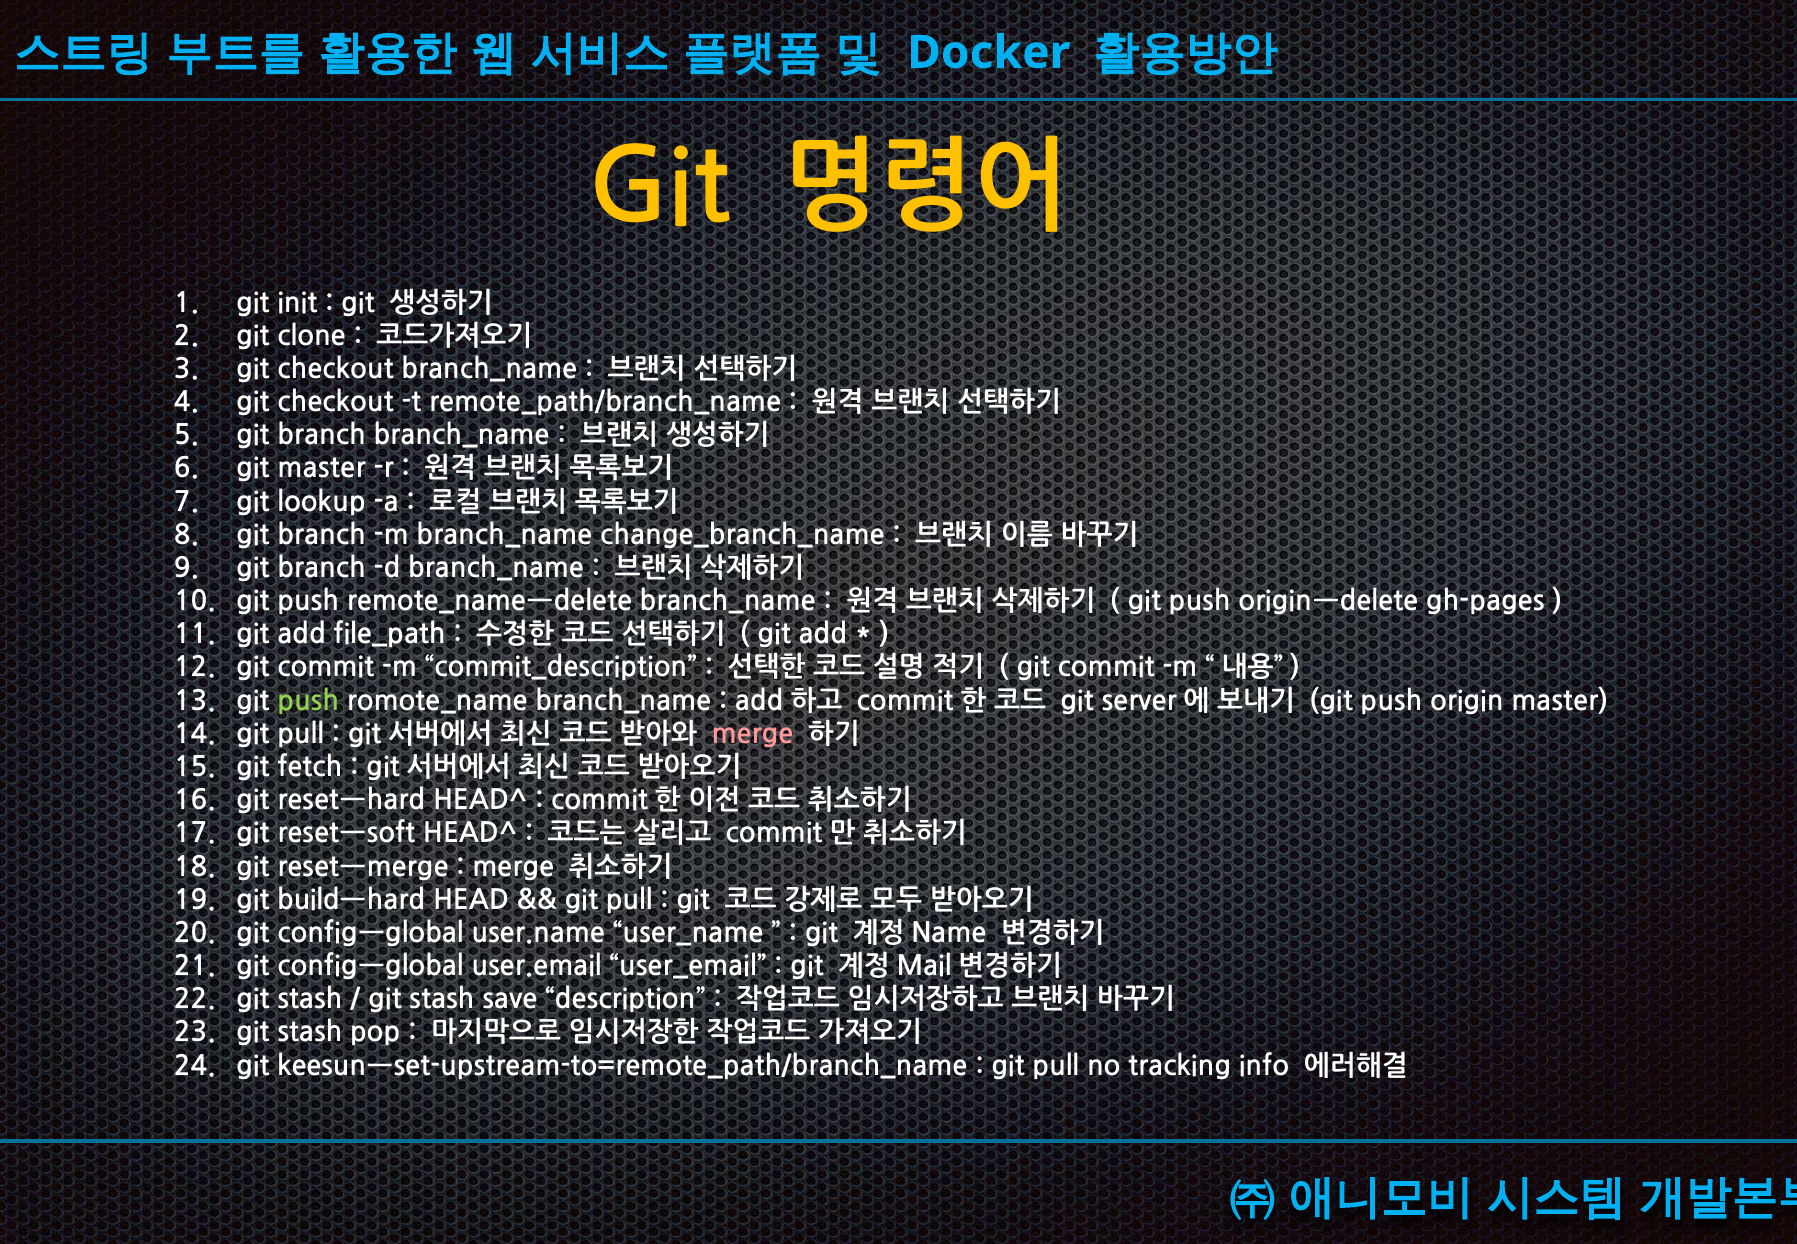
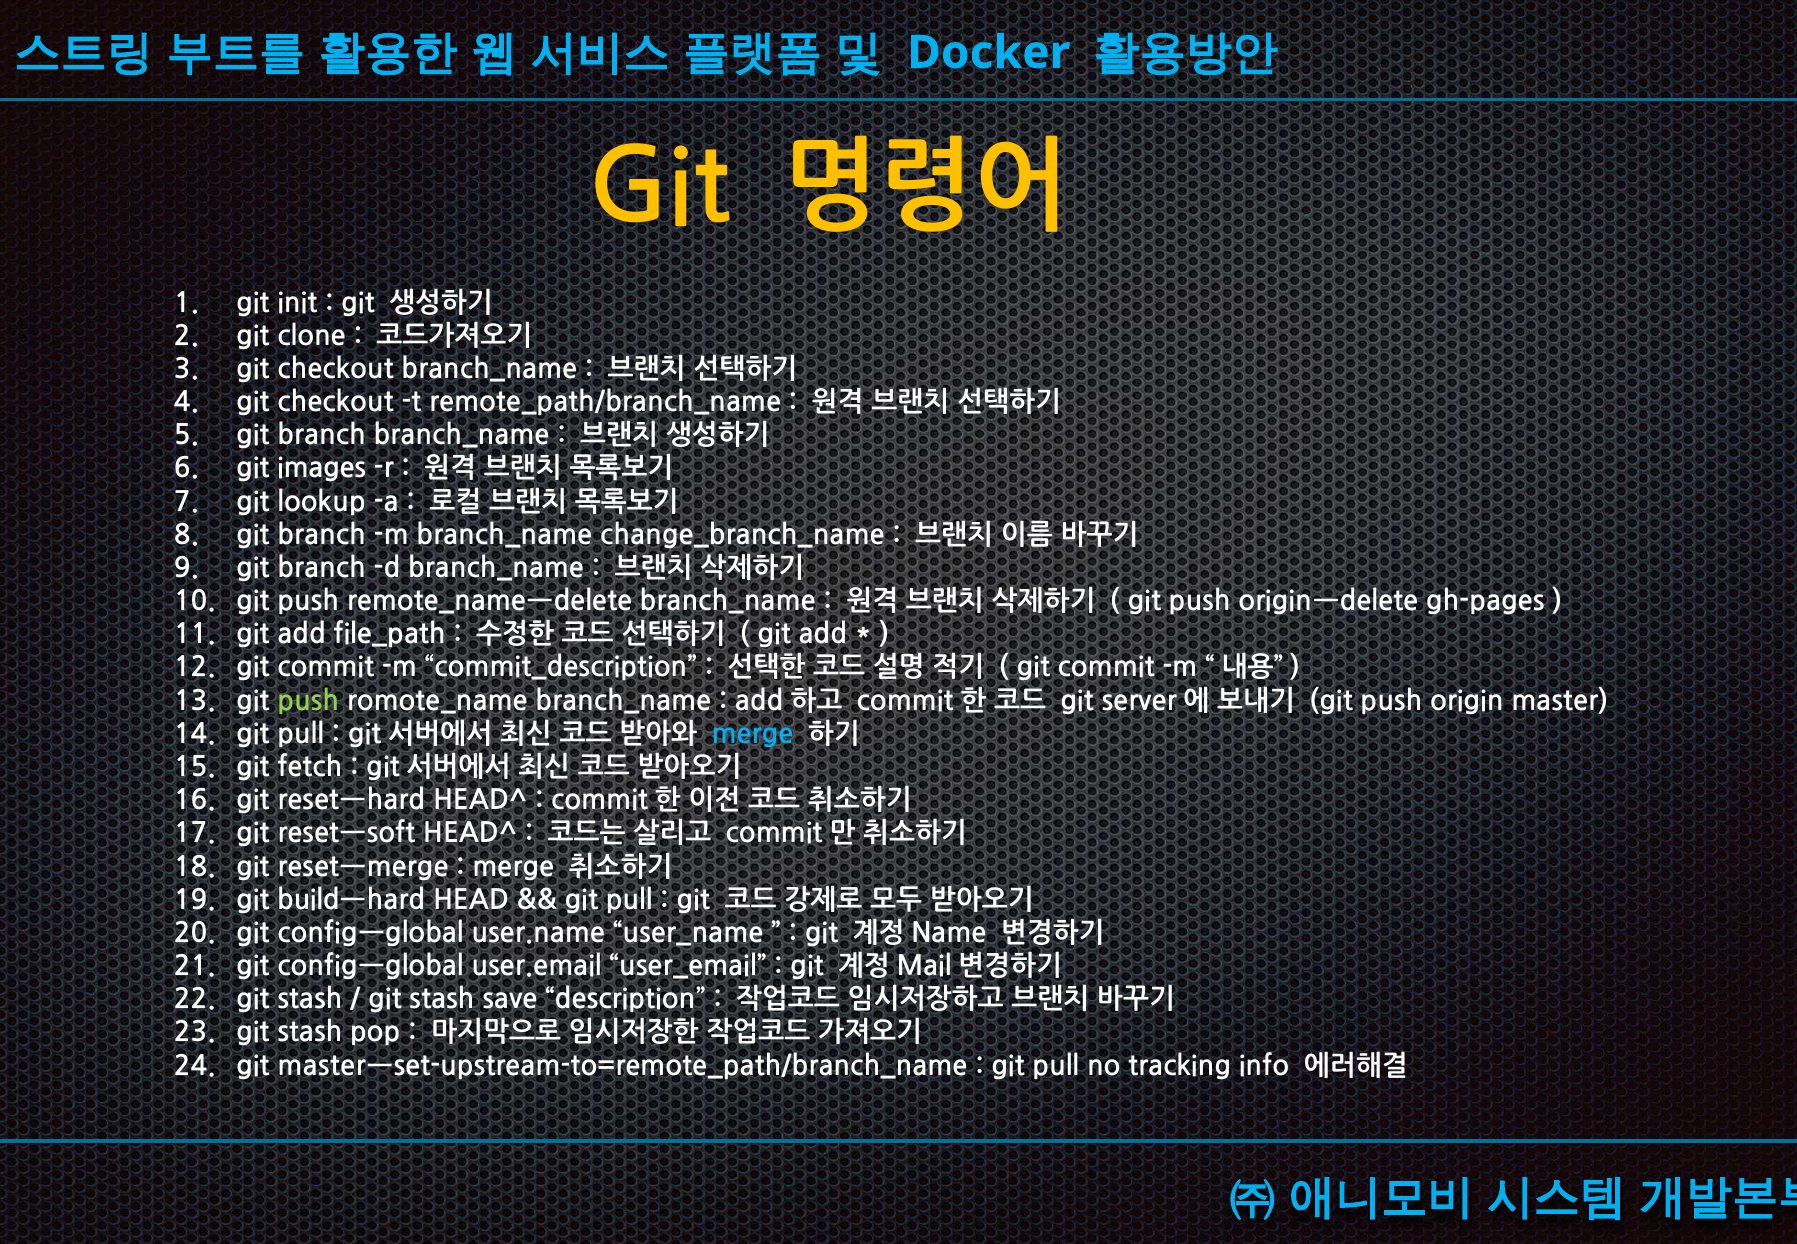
git master: master -> images
merge at (753, 734) colour: pink -> light blue
git keesun: keesun -> master
